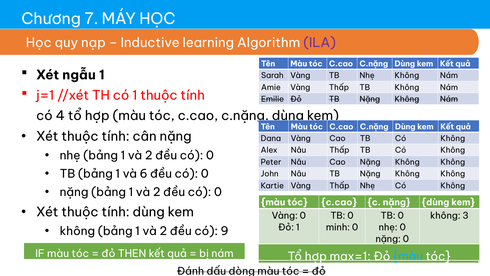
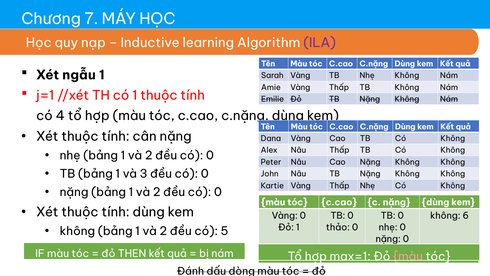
6: 6 -> 3
3: 3 -> 6
minh: minh -> thảo
9: 9 -> 5
màu at (408, 256) colour: light blue -> pink
